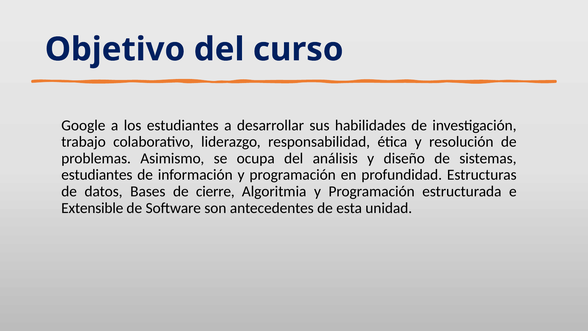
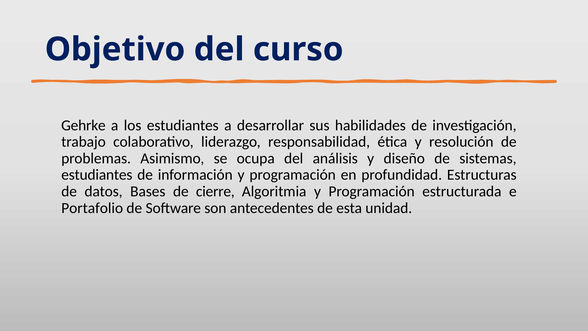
Google: Google -> Gehrke
Extensible: Extensible -> Portafolio
